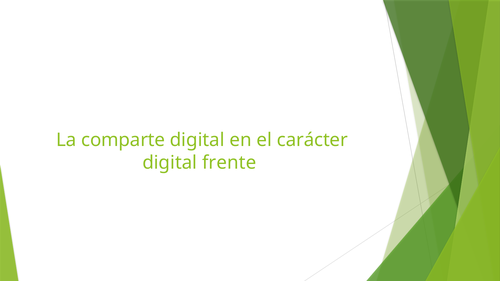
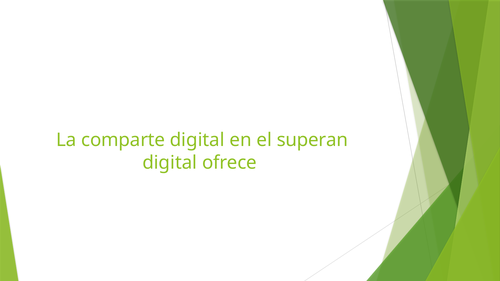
carácter: carácter -> superan
frente: frente -> ofrece
